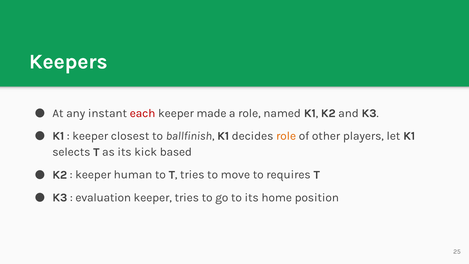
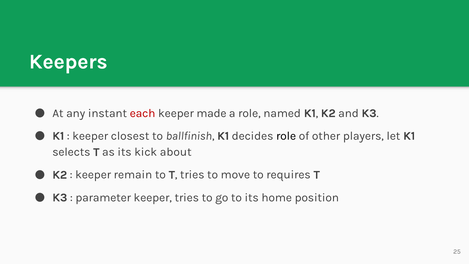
role at (286, 136) colour: orange -> black
based: based -> about
human: human -> remain
evaluation: evaluation -> parameter
